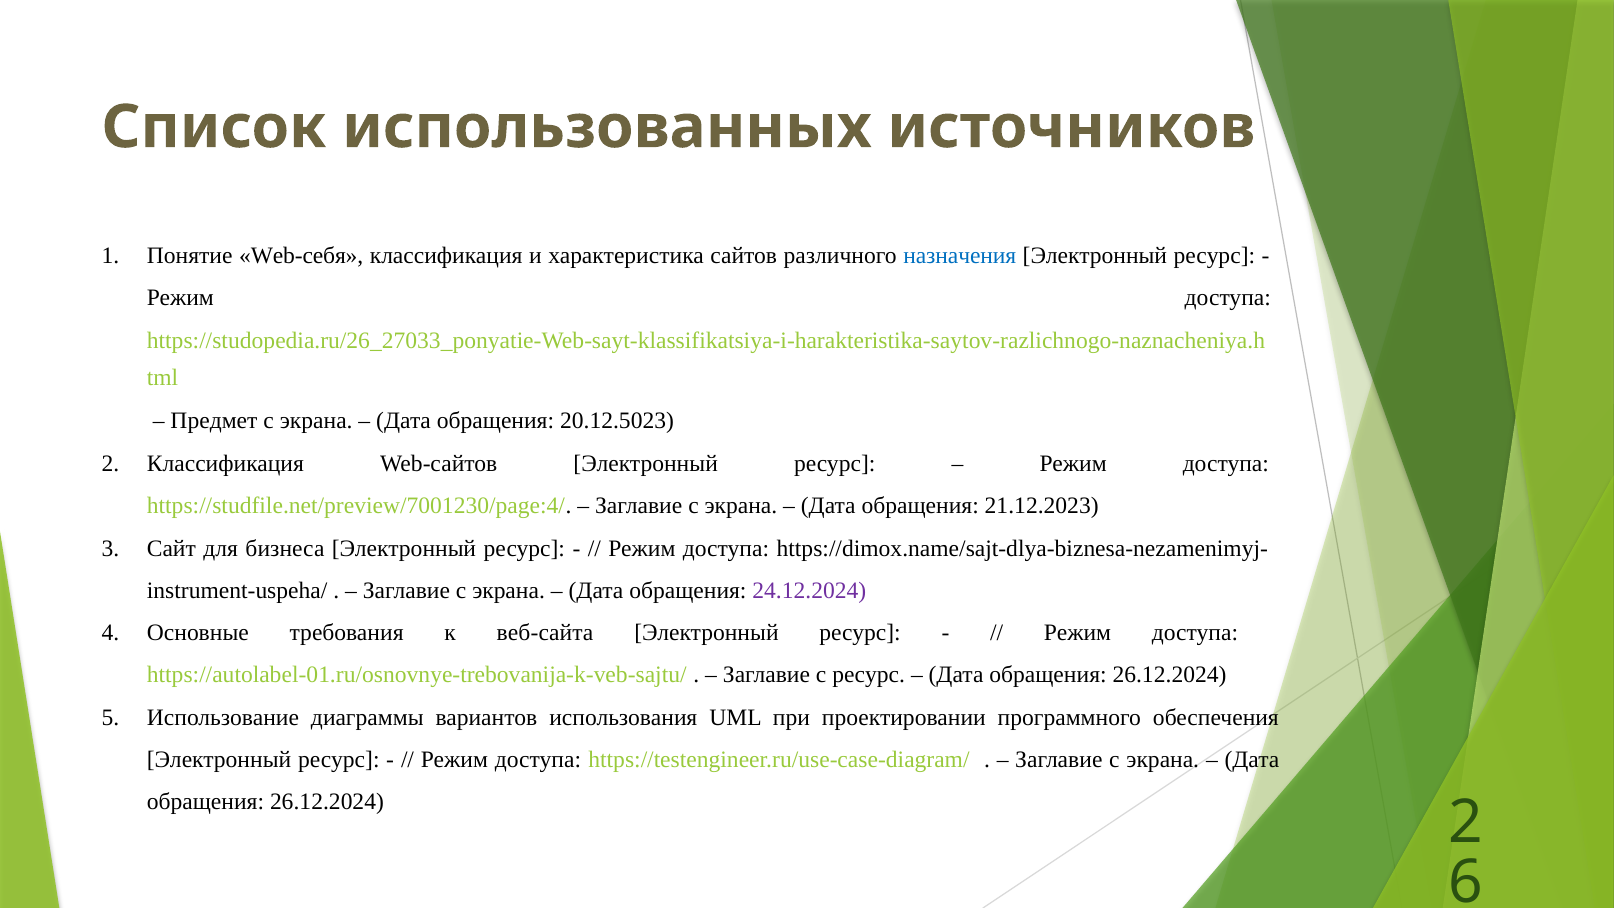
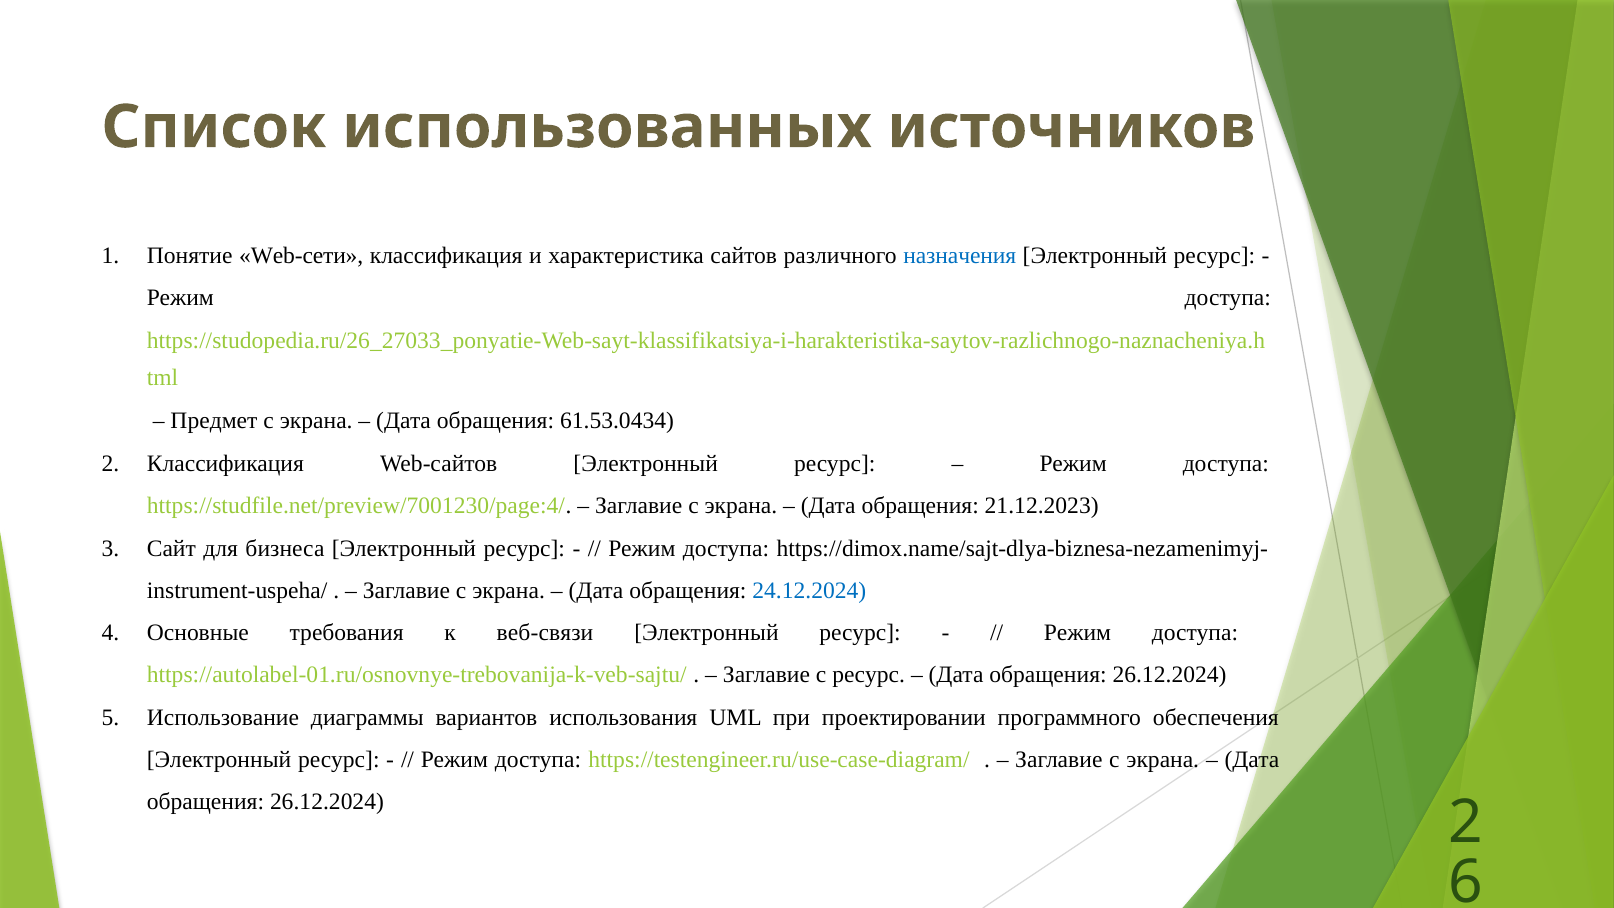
Web-себя: Web-себя -> Web-сети
20.12.5023: 20.12.5023 -> 61.53.0434
24.12.2024 colour: purple -> blue
веб-сайта: веб-сайта -> веб-связи
